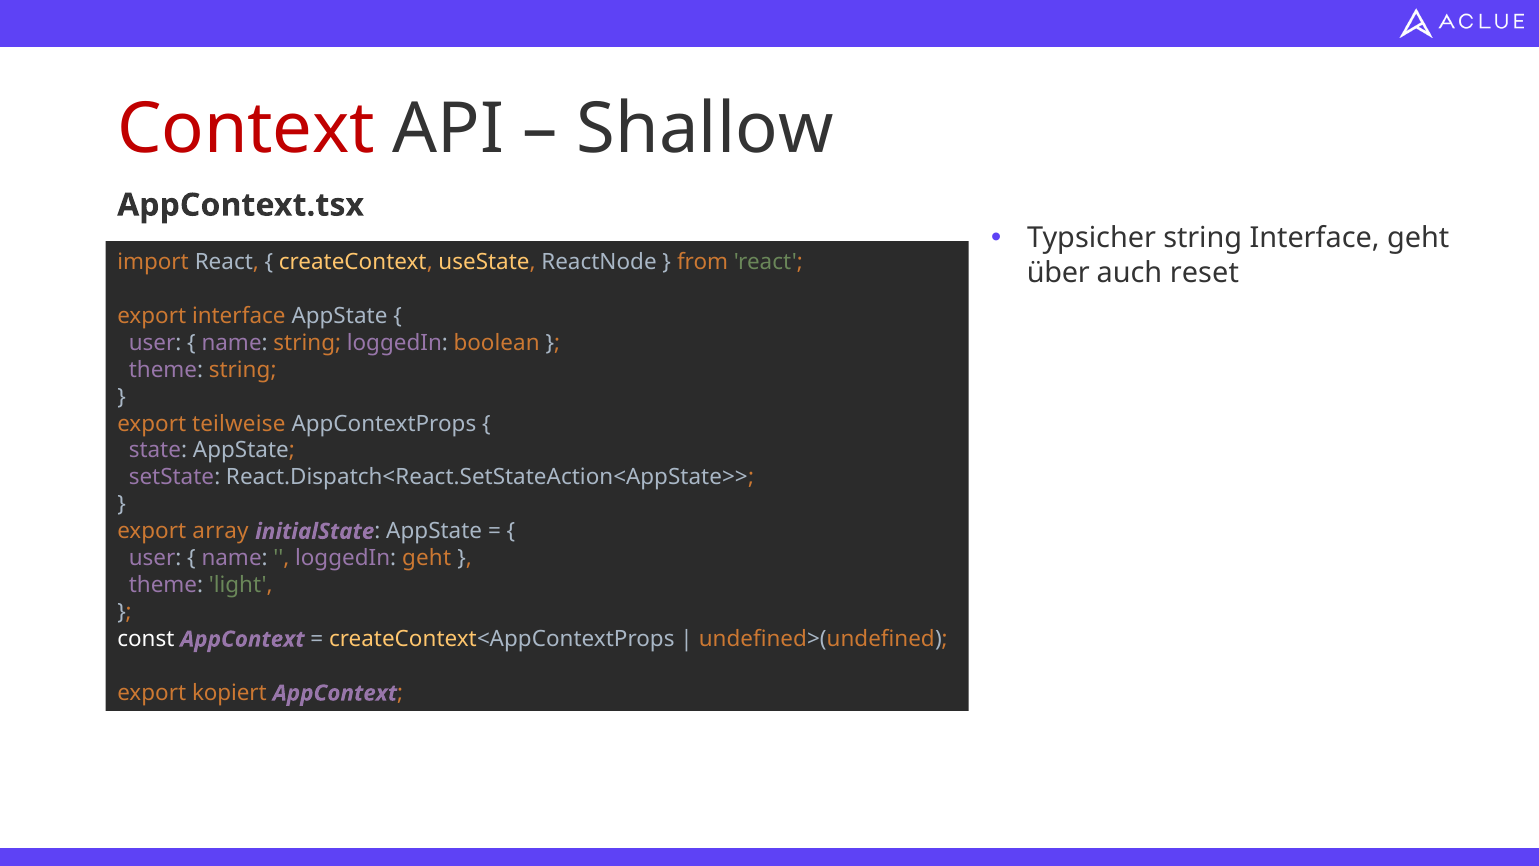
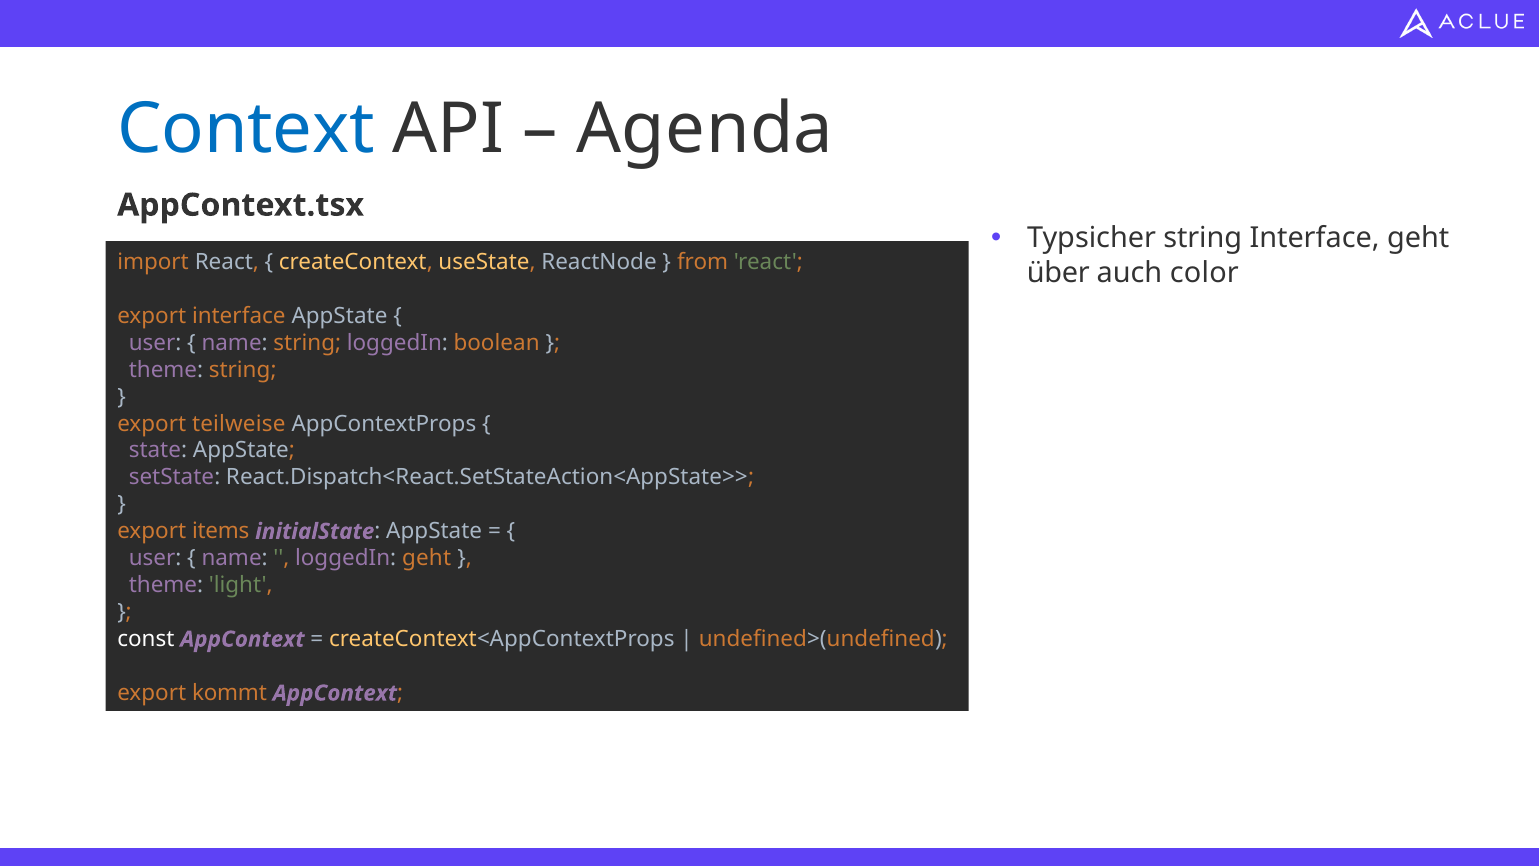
Context colour: red -> blue
Shallow: Shallow -> Agenda
reset: reset -> color
array: array -> items
kopiert: kopiert -> kommt
